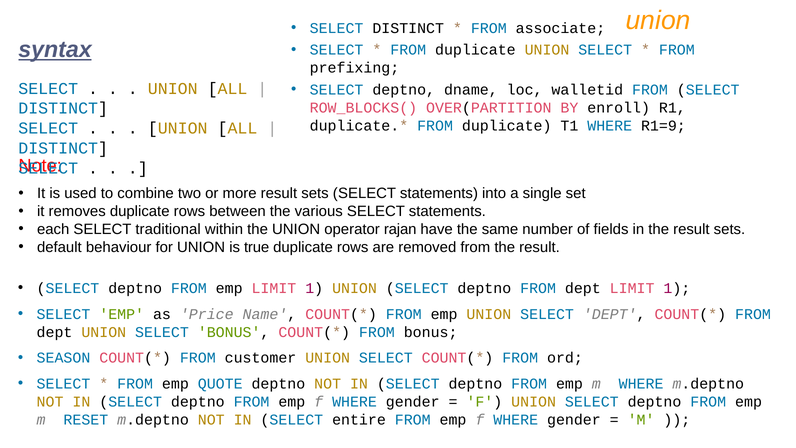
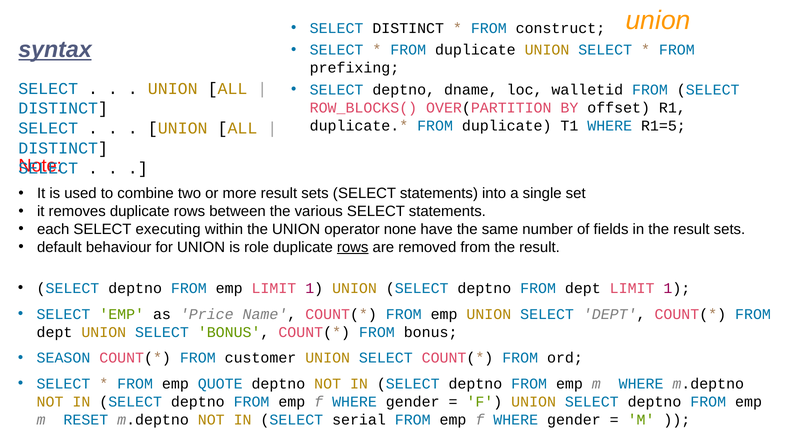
associate: associate -> construct
enroll: enroll -> offset
R1=9: R1=9 -> R1=5
traditional: traditional -> executing
rajan: rajan -> none
true: true -> role
rows at (353, 247) underline: none -> present
entire: entire -> serial
